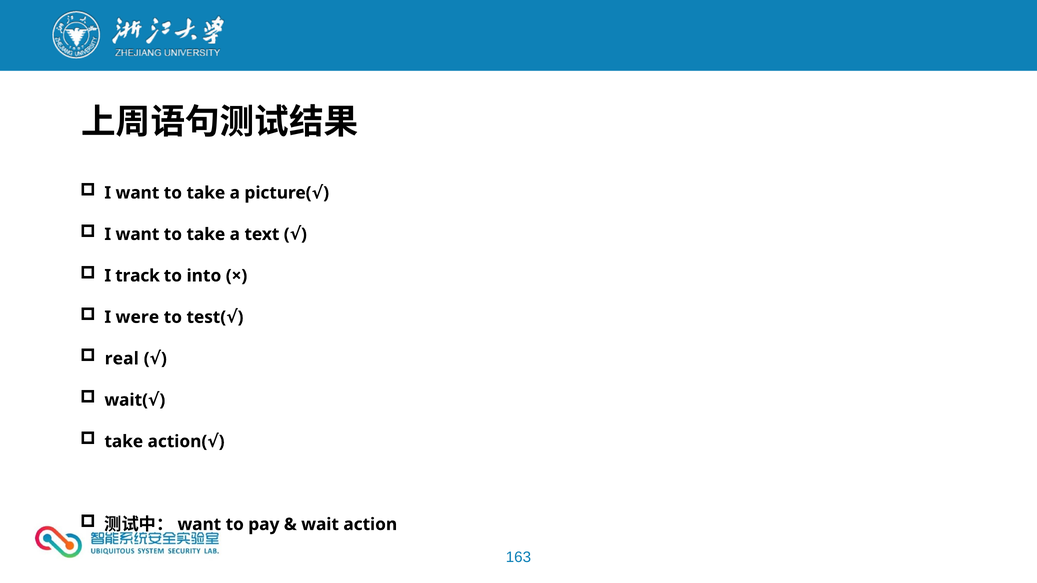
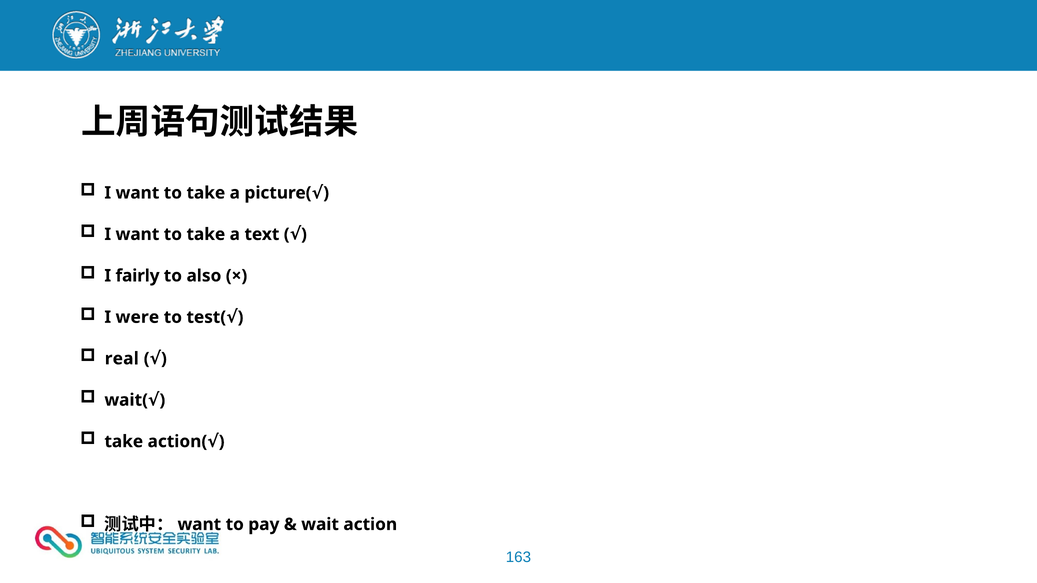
track: track -> fairly
into: into -> also
